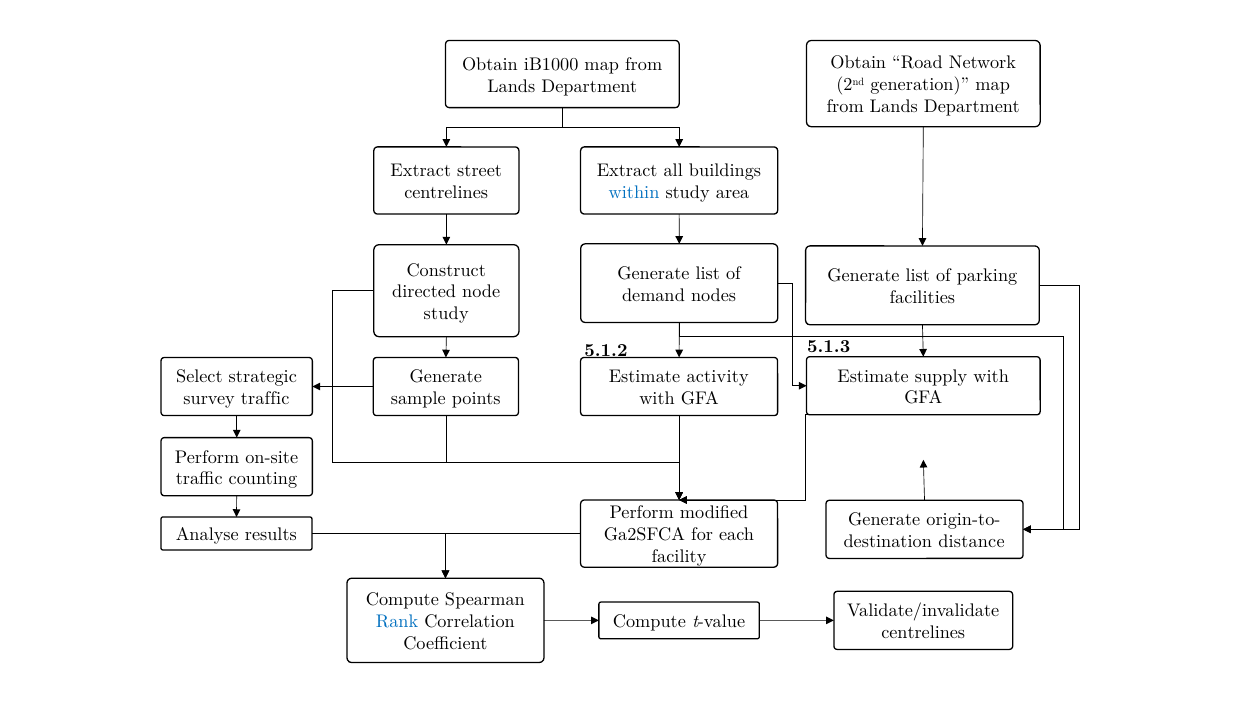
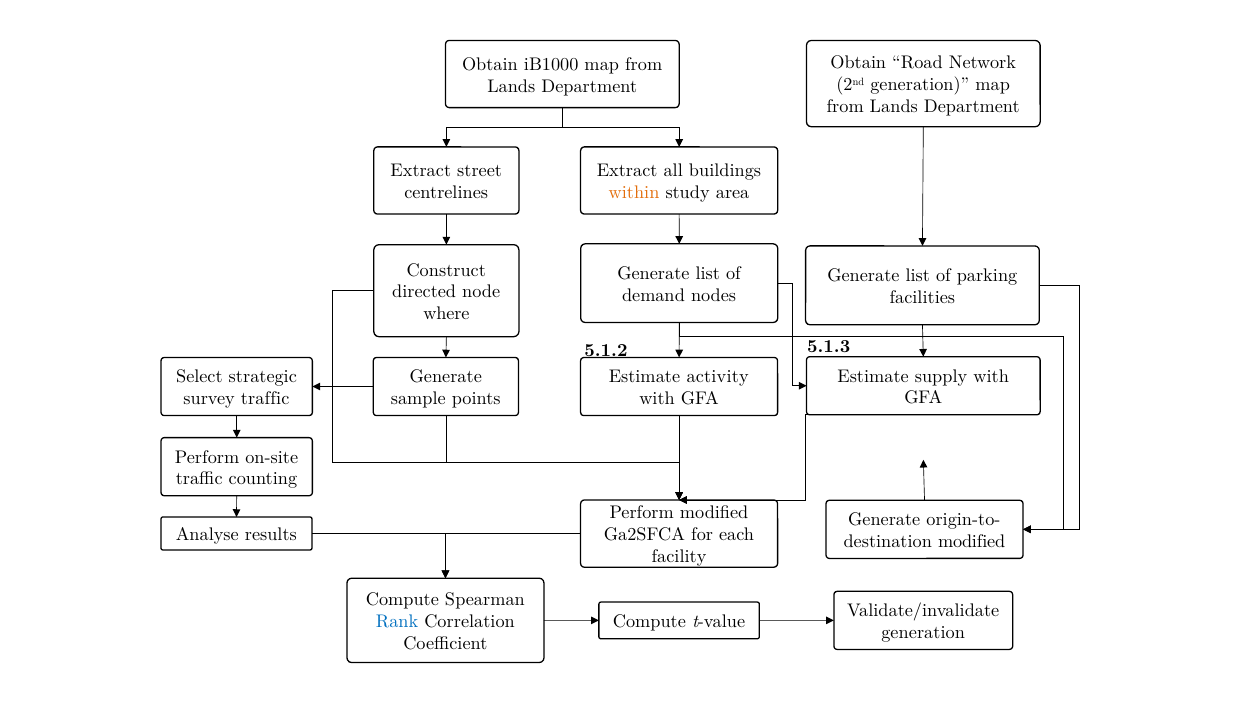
within colour: blue -> orange
study at (446, 314): study -> where
distance at (972, 542): distance -> modified
centrelines at (923, 633): centrelines -> generation
